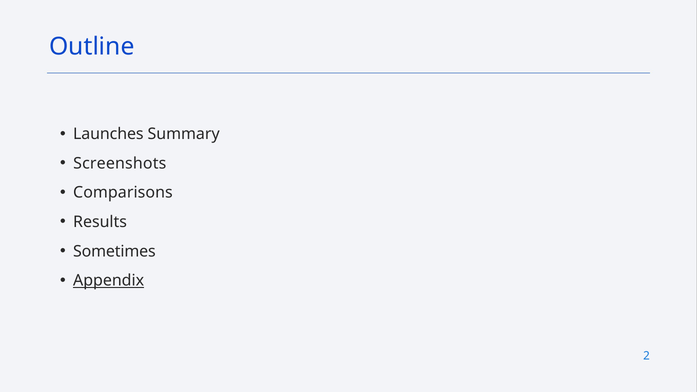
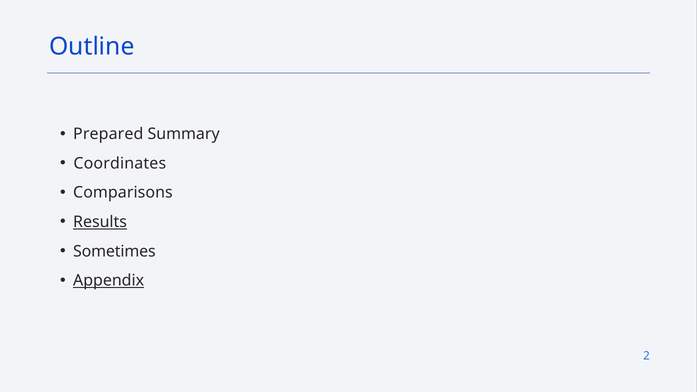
Launches: Launches -> Prepared
Screenshots: Screenshots -> Coordinates
Results underline: none -> present
